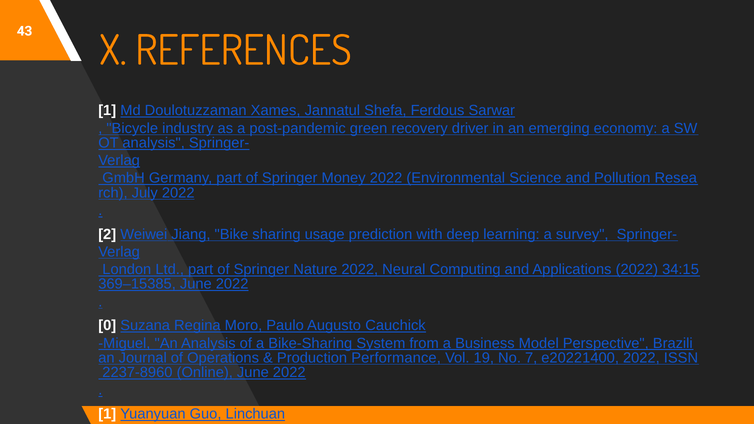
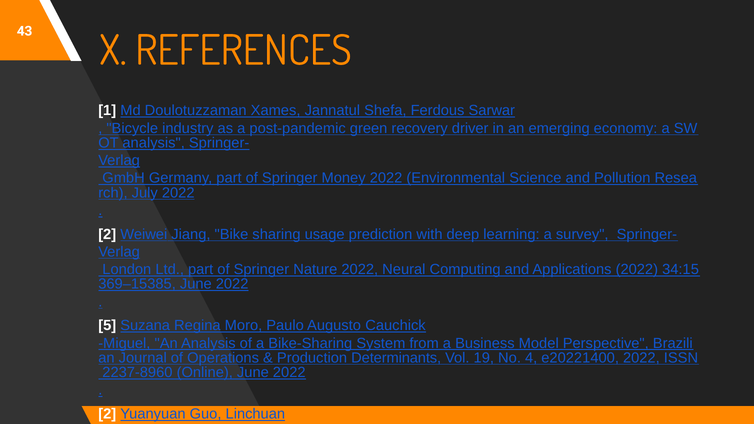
0: 0 -> 5
Performance: Performance -> Determinants
7: 7 -> 4
1 at (107, 414): 1 -> 2
